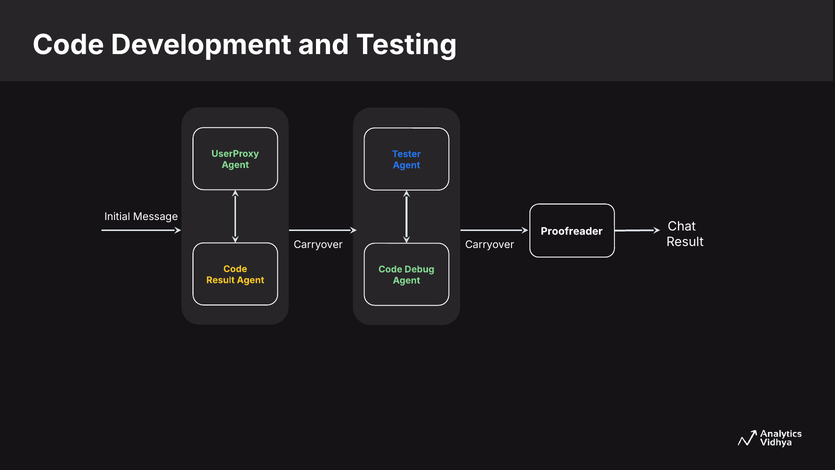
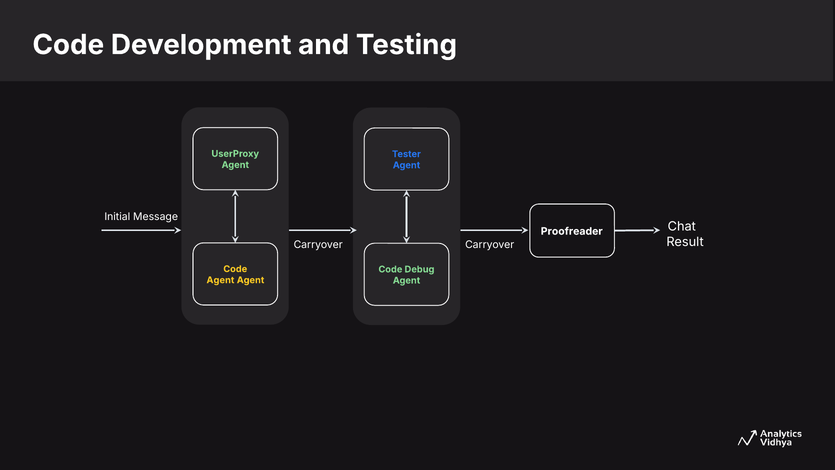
Result at (220, 280): Result -> Agent
